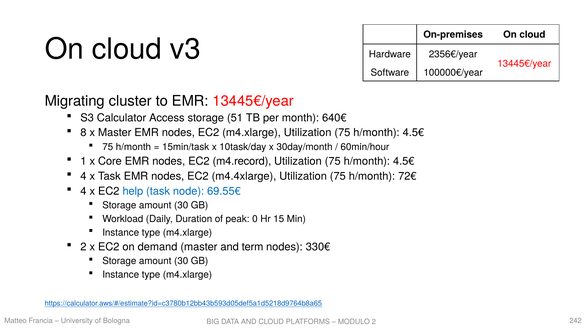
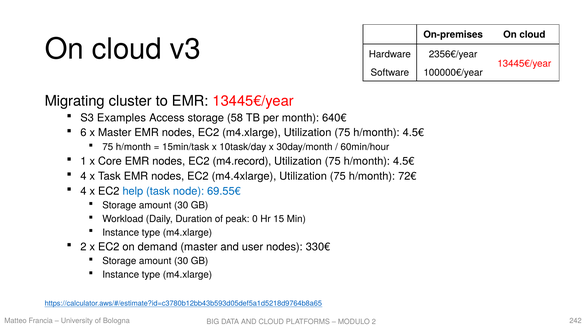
Calculator: Calculator -> Examples
51: 51 -> 58
8: 8 -> 6
term: term -> user
